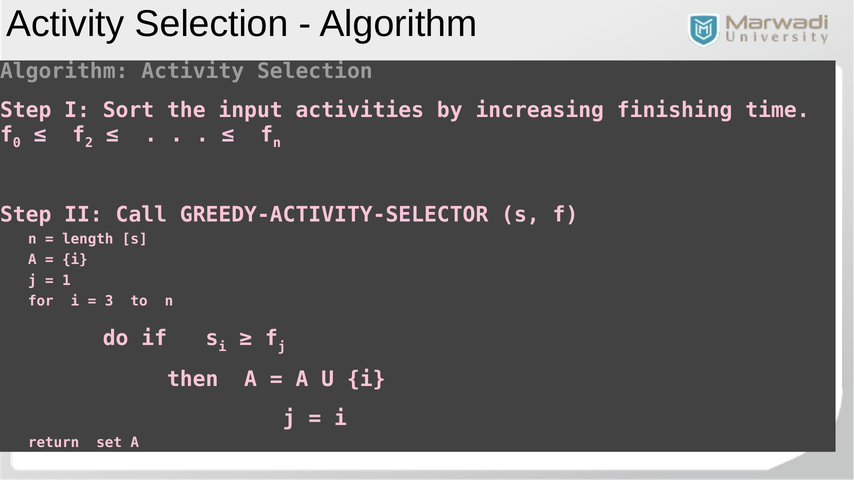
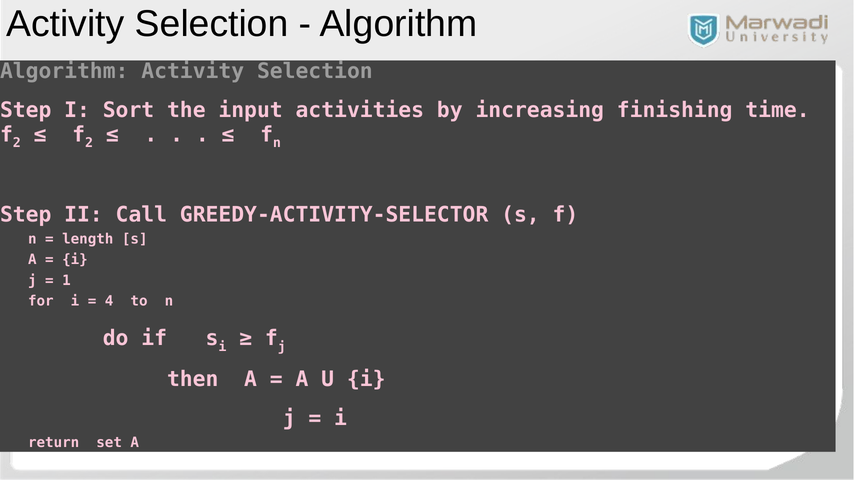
0 at (17, 143): 0 -> 2
3: 3 -> 4
